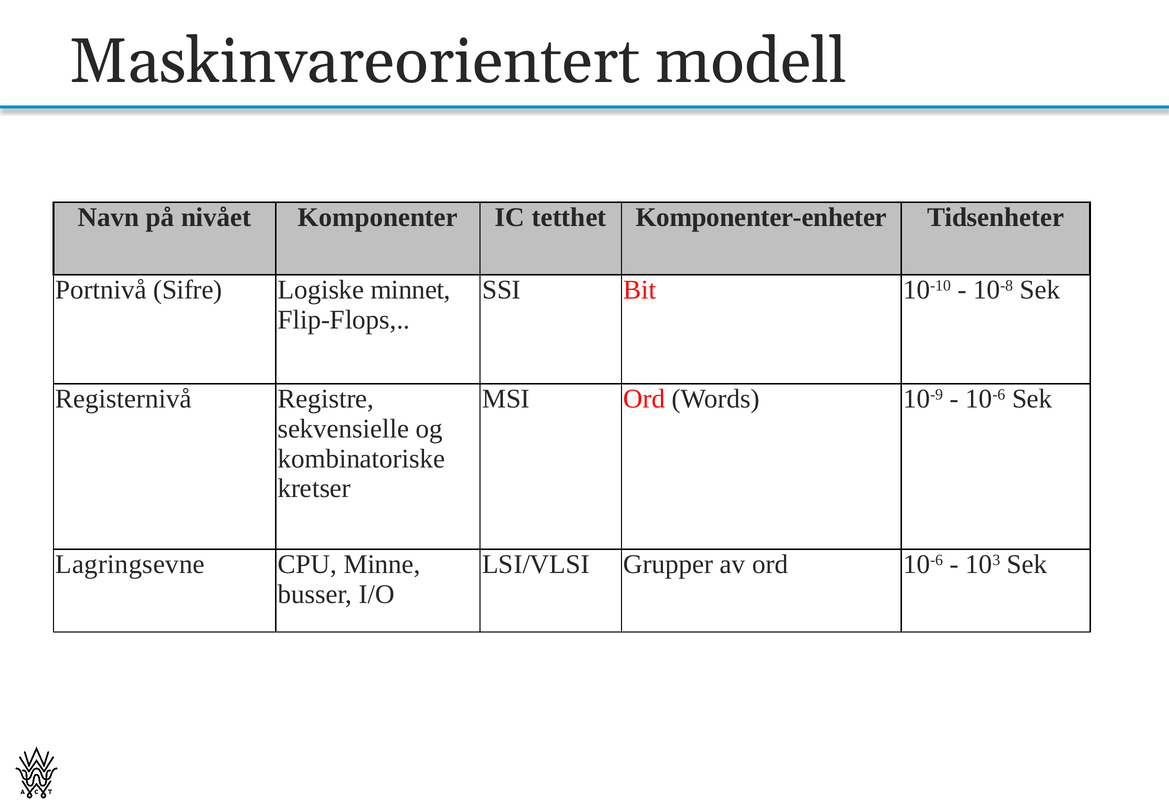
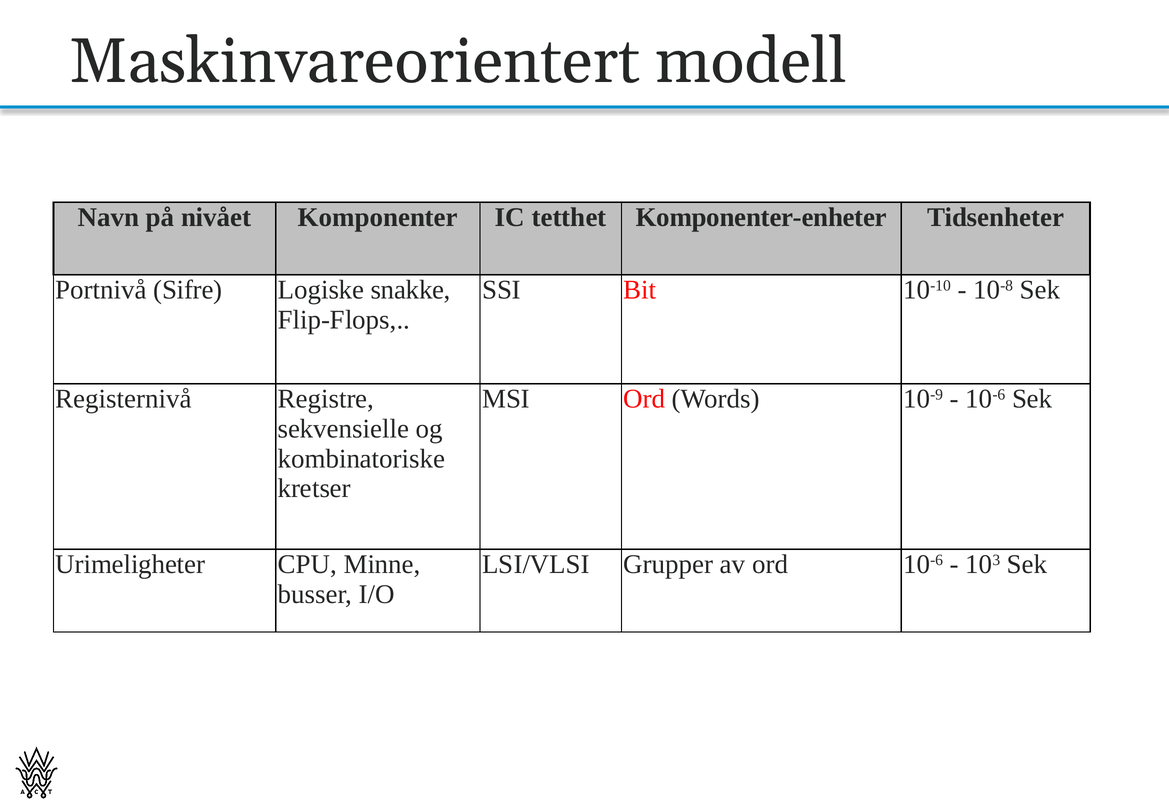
minnet: minnet -> snakke
Lagringsevne: Lagringsevne -> Urimeligheter
